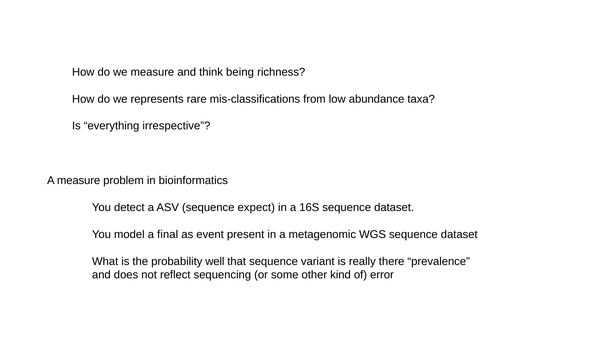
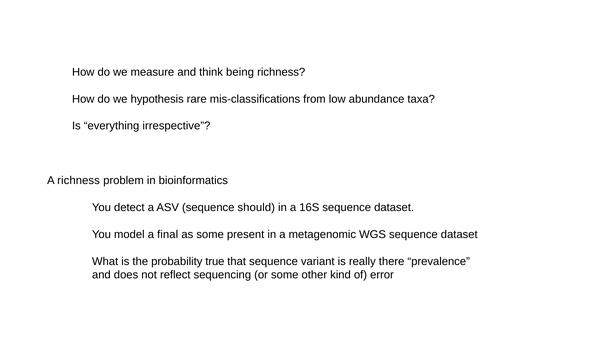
represents: represents -> hypothesis
A measure: measure -> richness
expect: expect -> should
as event: event -> some
well: well -> true
